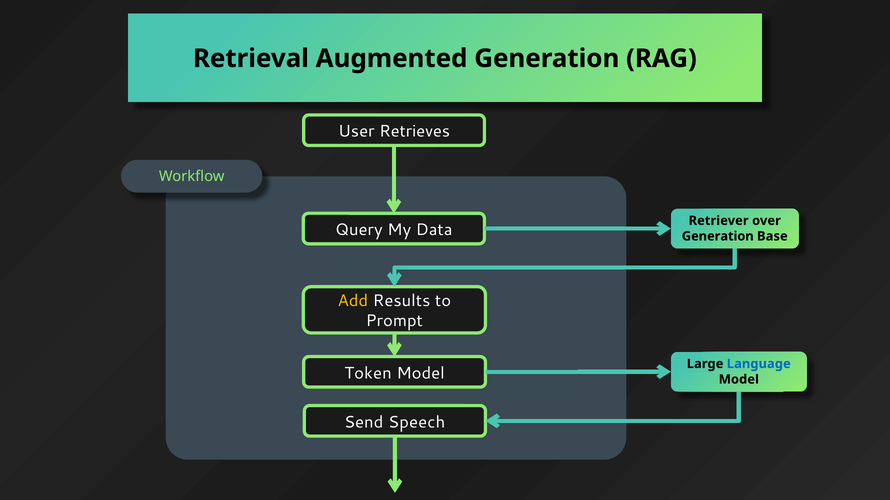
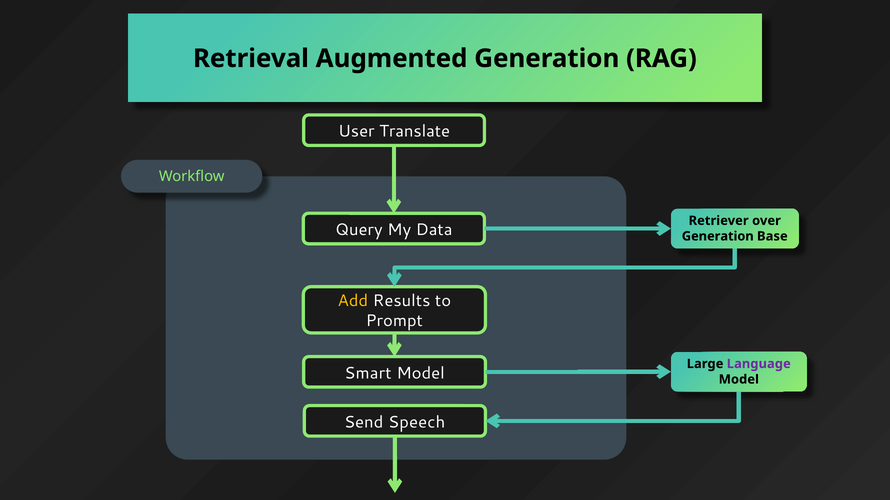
Retrieves: Retrieves -> Translate
Token: Token -> Smart
Language colour: blue -> purple
